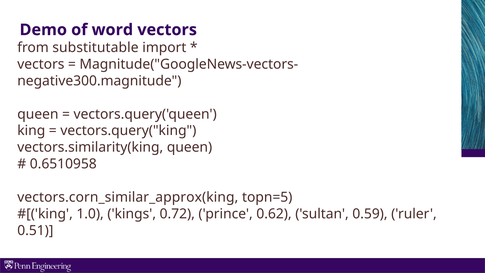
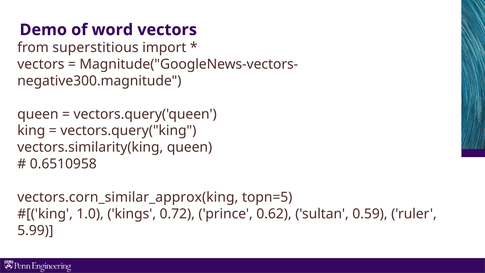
substitutable: substitutable -> superstitious
0.51: 0.51 -> 5.99
